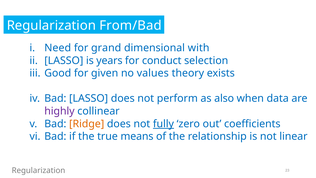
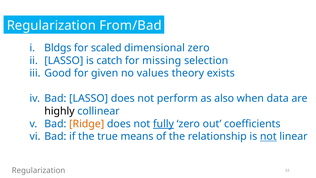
Need: Need -> Bldgs
grand: grand -> scaled
dimensional with: with -> zero
years: years -> catch
conduct: conduct -> missing
highly colour: purple -> black
not at (268, 136) underline: none -> present
